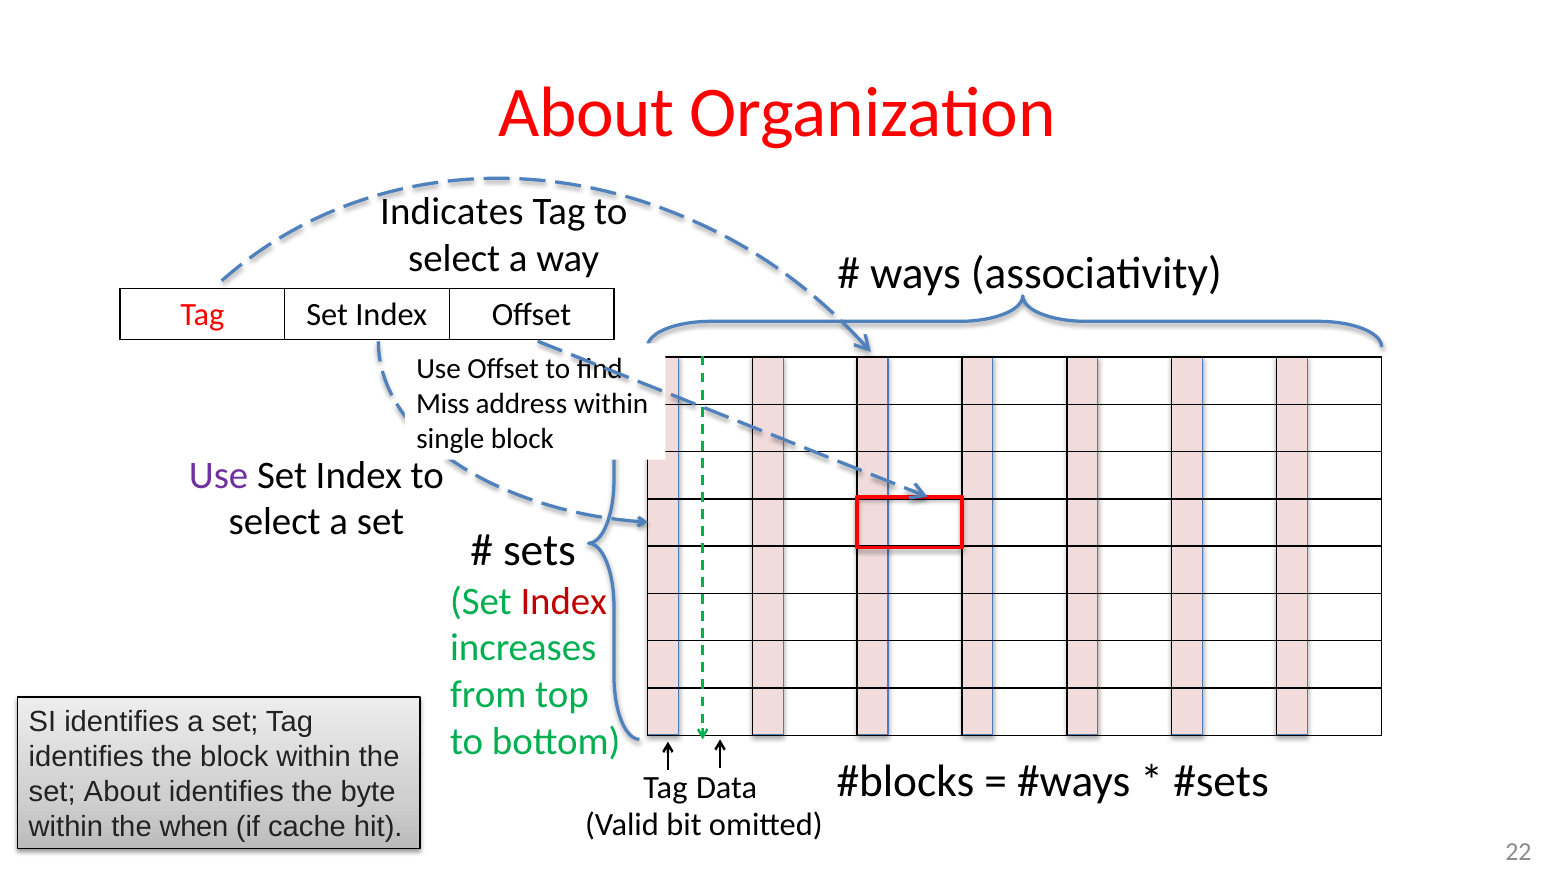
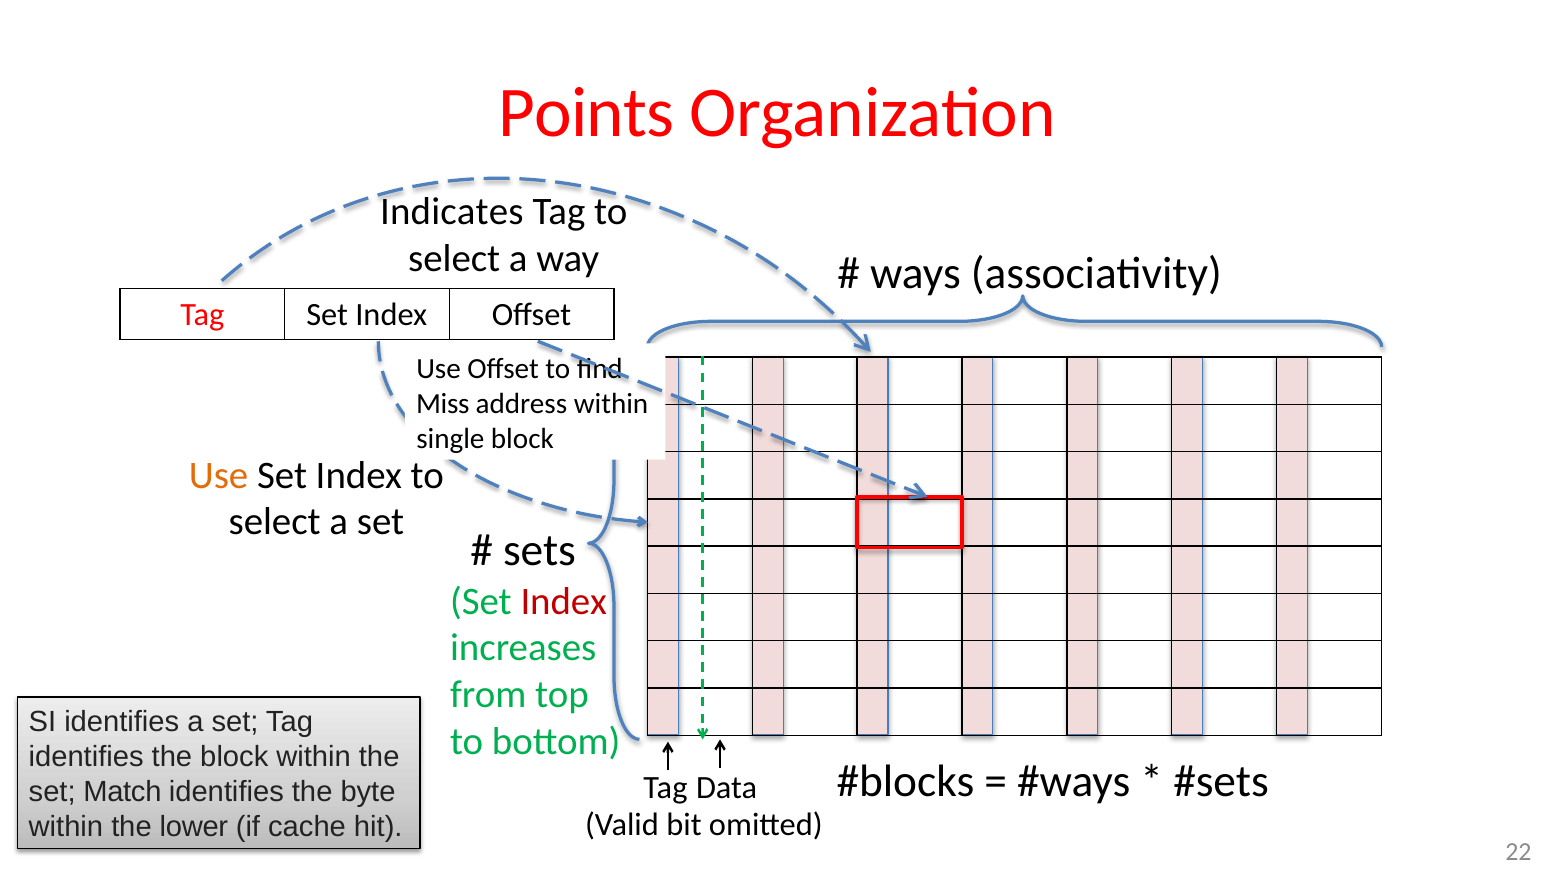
About at (586, 113): About -> Points
Use at (219, 475) colour: purple -> orange
set About: About -> Match
when: when -> lower
